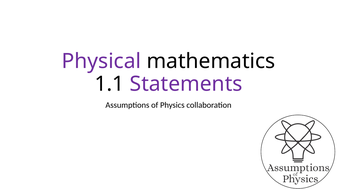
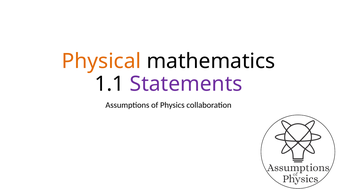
Physical colour: purple -> orange
